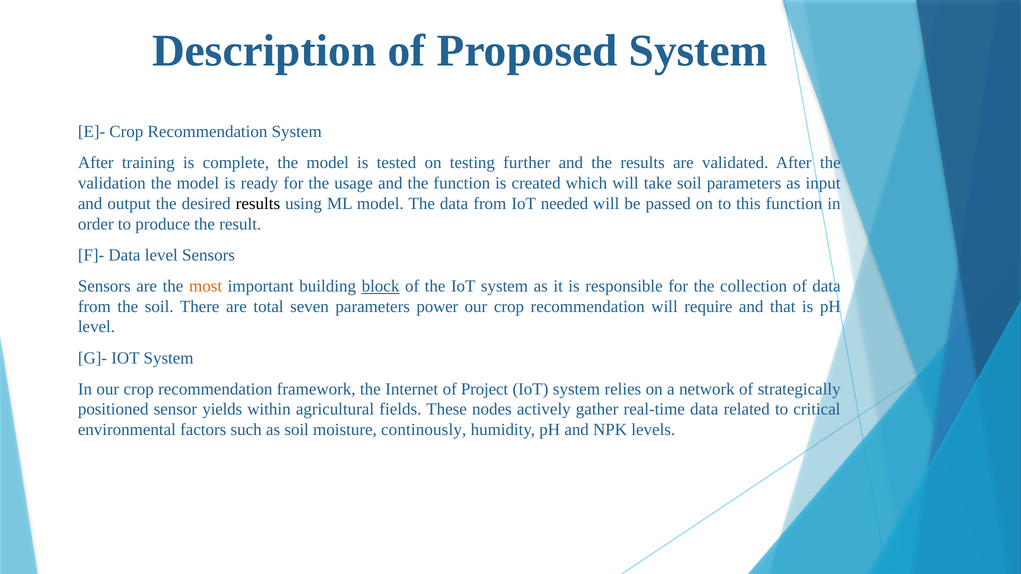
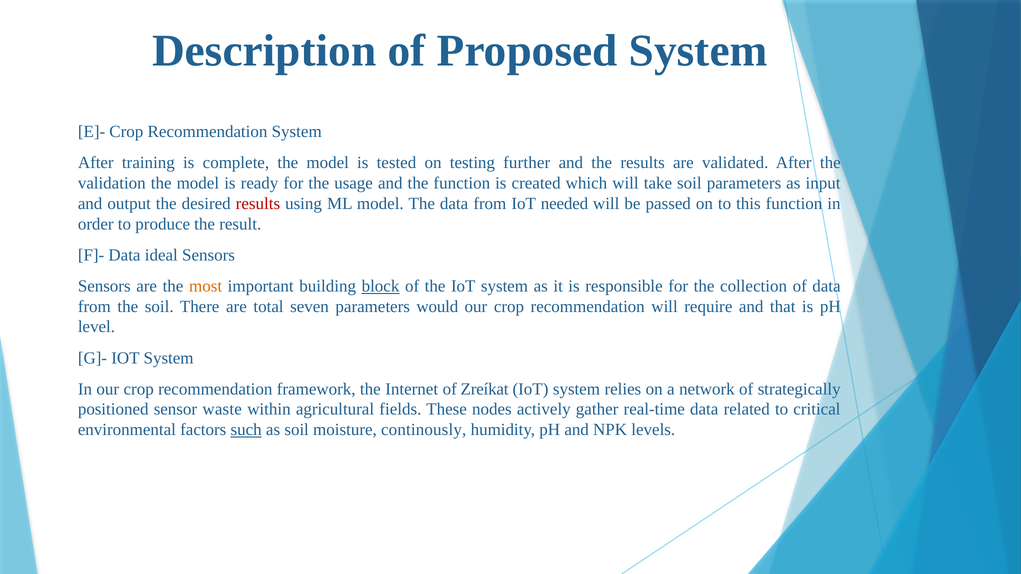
results at (258, 204) colour: black -> red
Data level: level -> ideal
power: power -> would
Project: Project -> Zreíkat
yields: yields -> waste
such underline: none -> present
